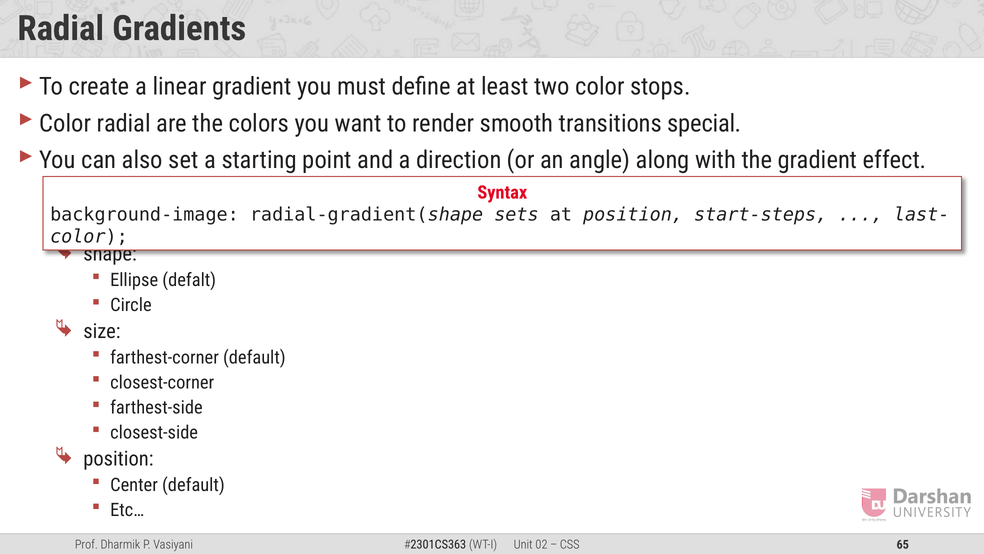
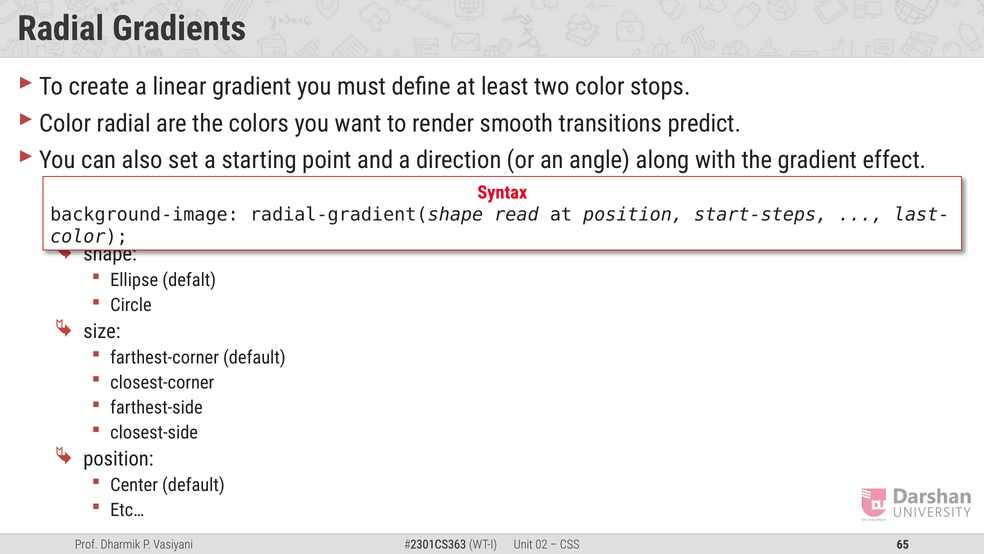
special: special -> predict
sets: sets -> read
